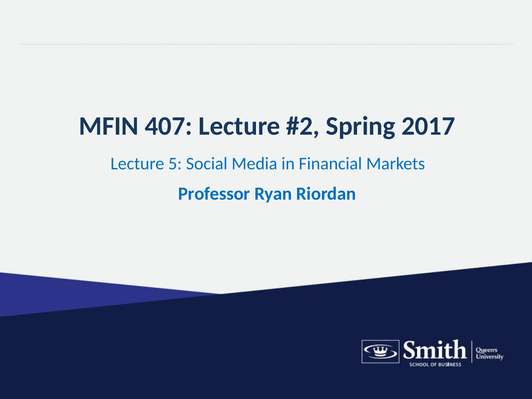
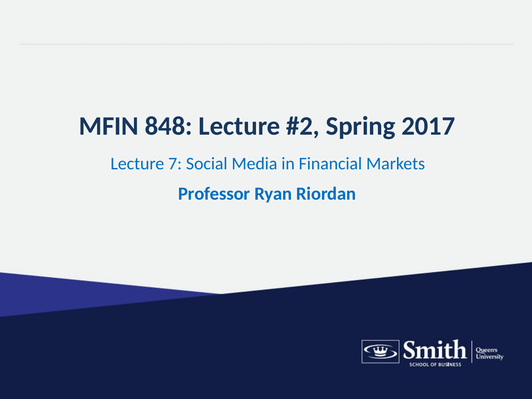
407: 407 -> 848
5: 5 -> 7
